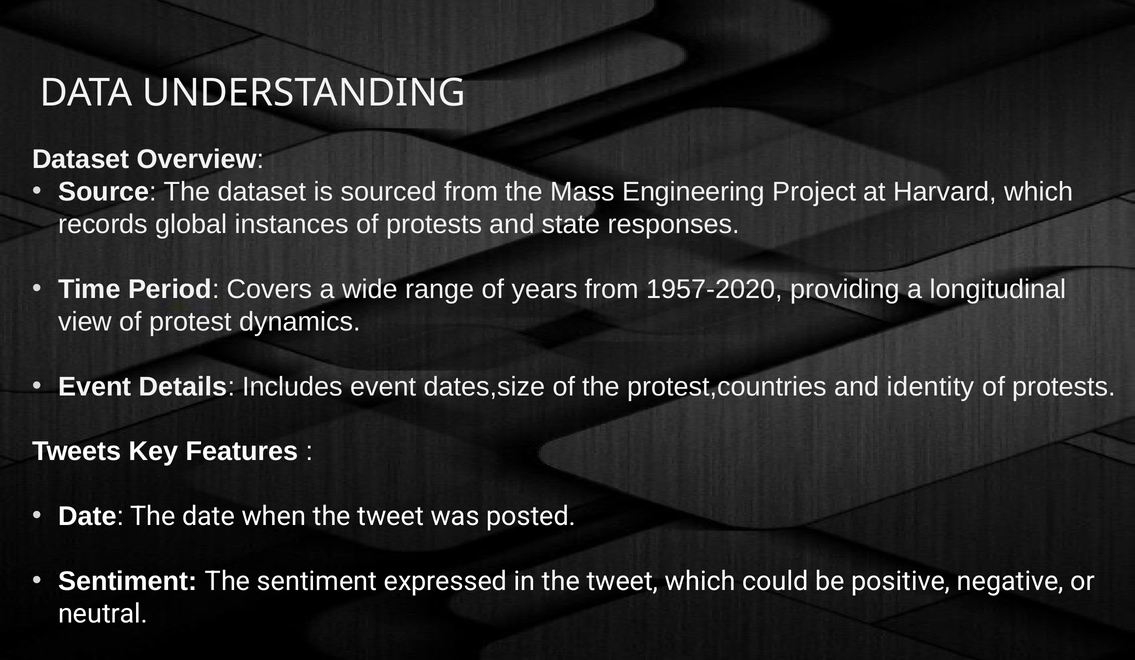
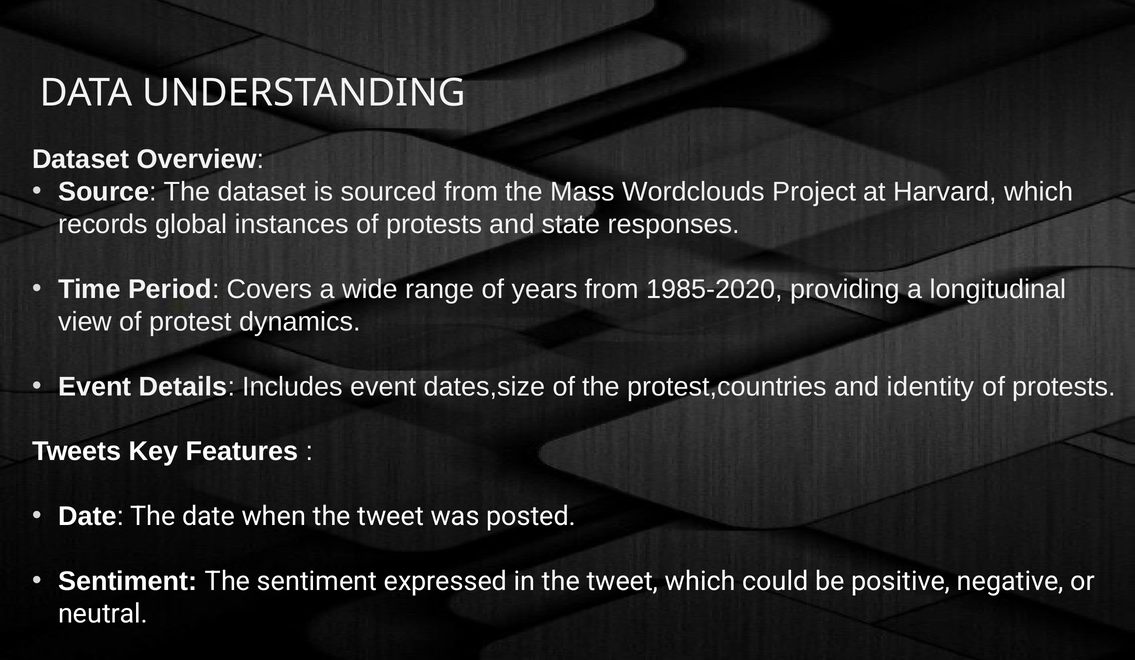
Engineering: Engineering -> Wordclouds
1957-2020: 1957-2020 -> 1985-2020
